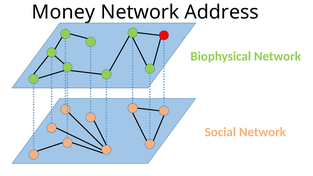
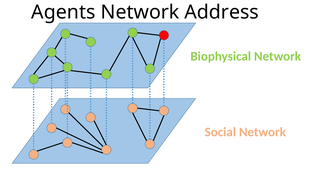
Money: Money -> Agents
